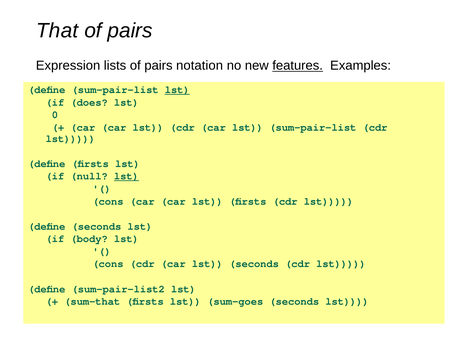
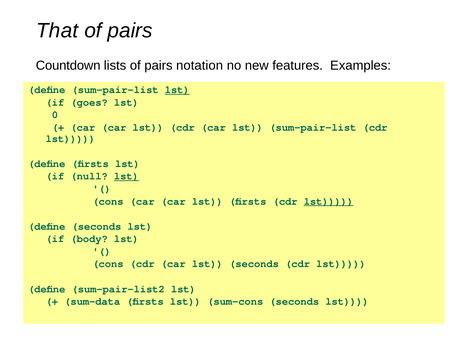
Expression: Expression -> Countdown
features underline: present -> none
does: does -> goes
lst at (329, 201) underline: none -> present
sum-that: sum-that -> sum-data
sum-goes: sum-goes -> sum-cons
